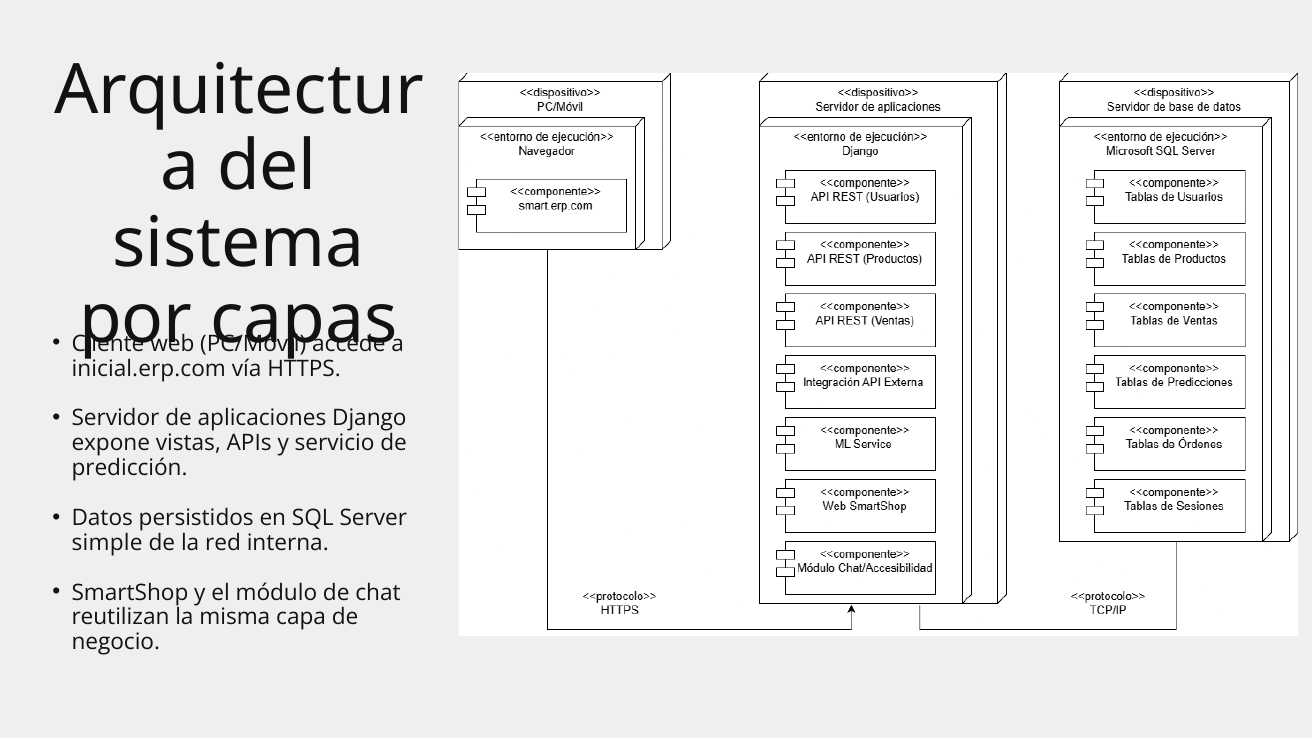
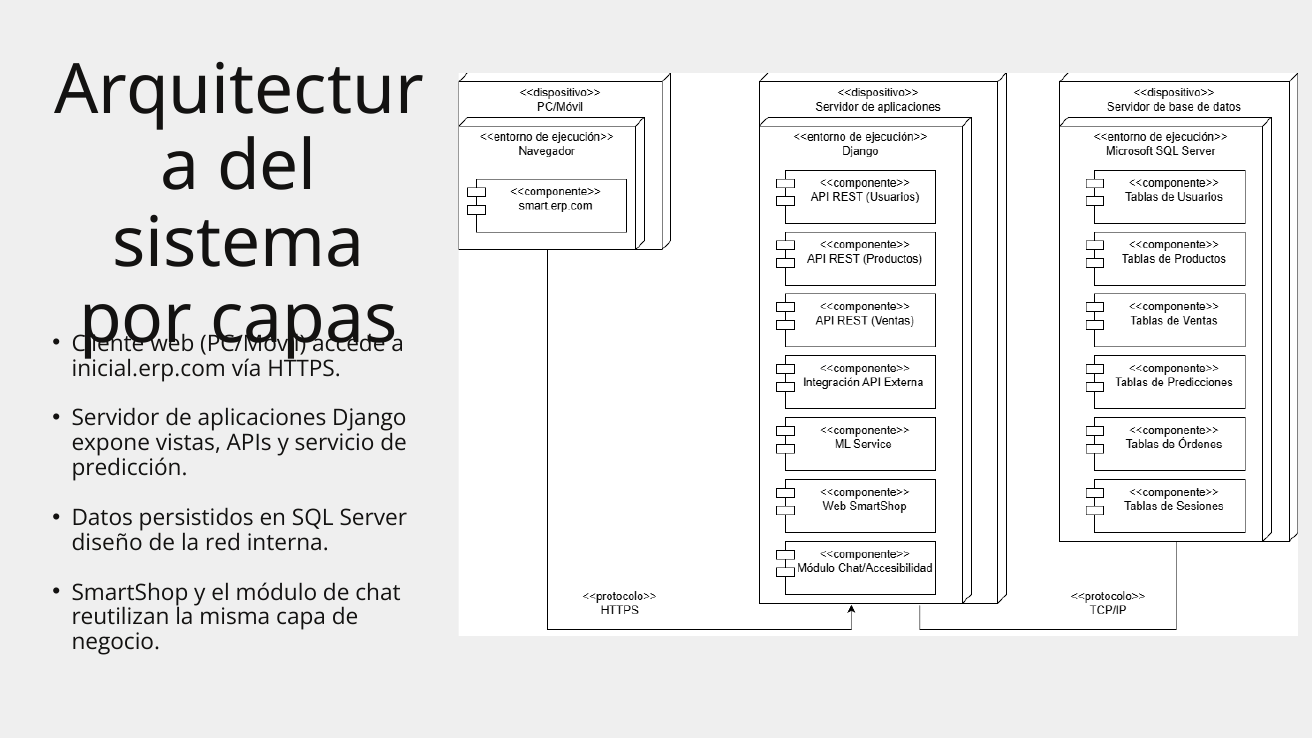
simple: simple -> diseño
